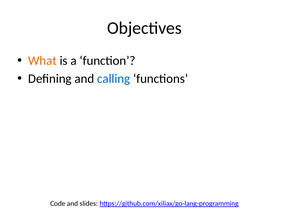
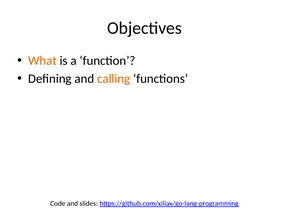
calling colour: blue -> orange
